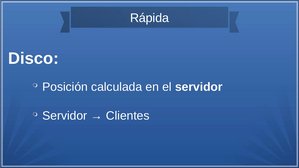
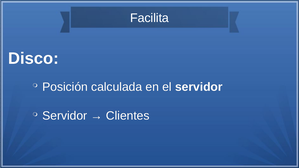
Rápida: Rápida -> Facilita
